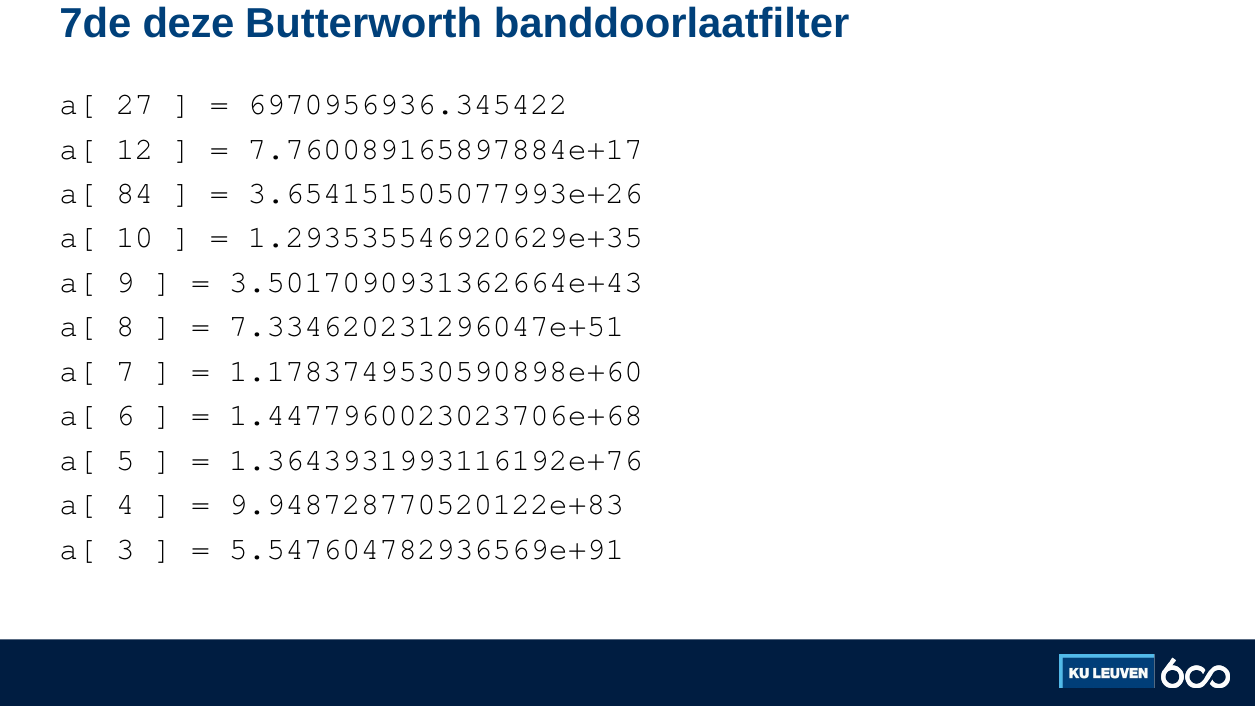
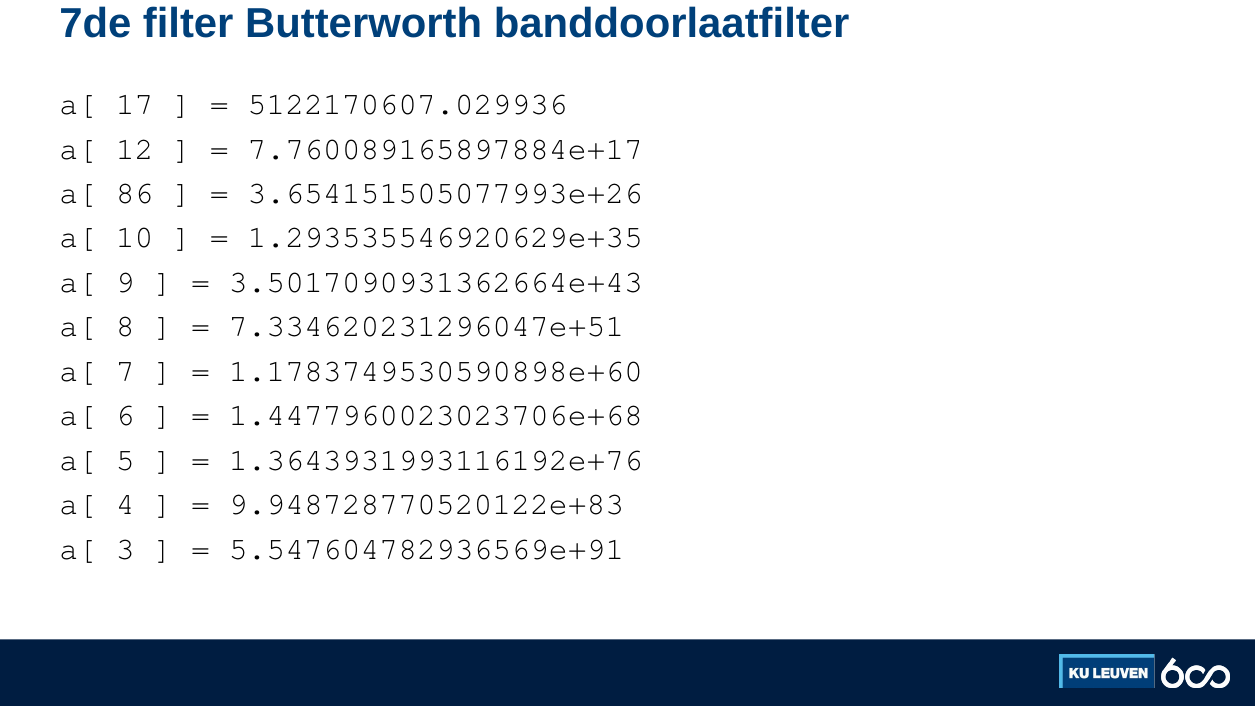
deze: deze -> filter
27: 27 -> 17
6970956936.345422: 6970956936.345422 -> 5122170607.029936
84: 84 -> 86
